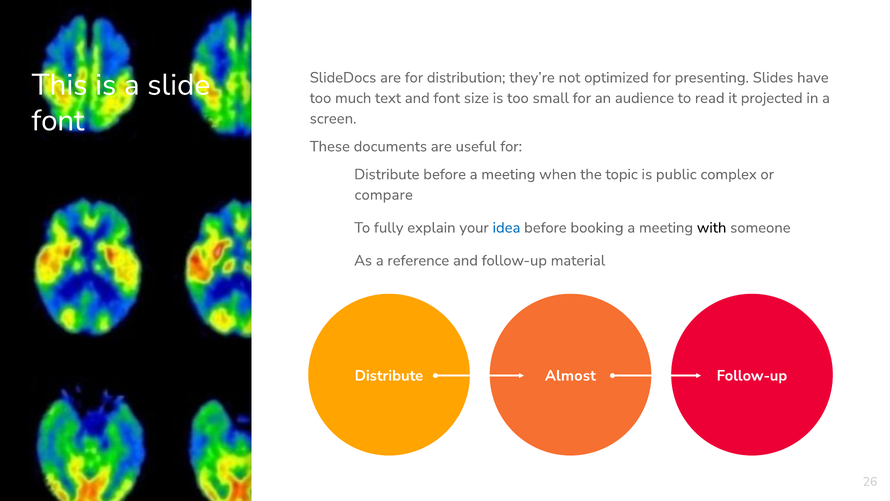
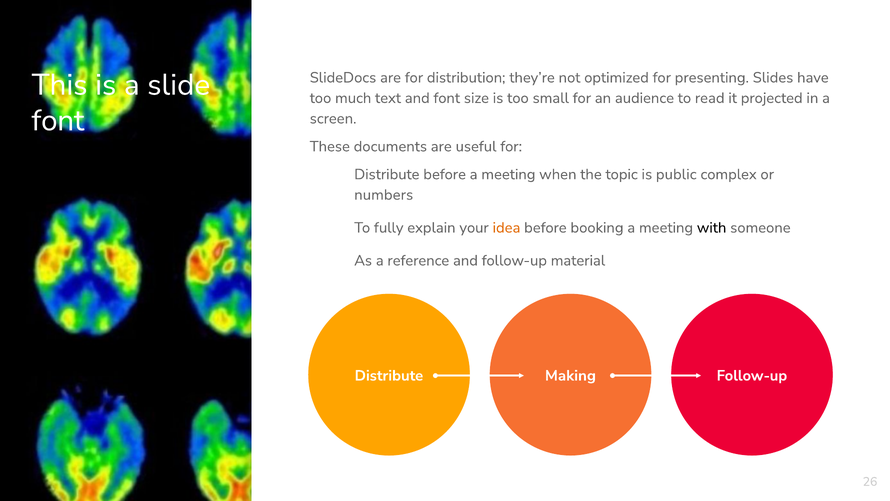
compare: compare -> numbers
idea colour: blue -> orange
Almost: Almost -> Making
